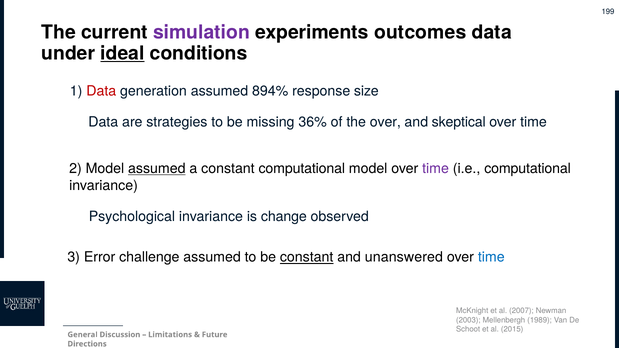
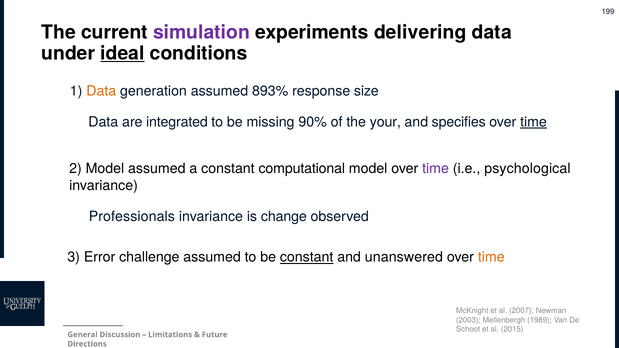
outcomes: outcomes -> delivering
Data at (101, 91) colour: red -> orange
894%: 894% -> 893%
strategies: strategies -> integrated
36%: 36% -> 90%
the over: over -> your
skeptical: skeptical -> specifies
time at (534, 122) underline: none -> present
assumed at (157, 169) underline: present -> none
i.e computational: computational -> psychological
Psychological: Psychological -> Professionals
time at (491, 257) colour: blue -> orange
